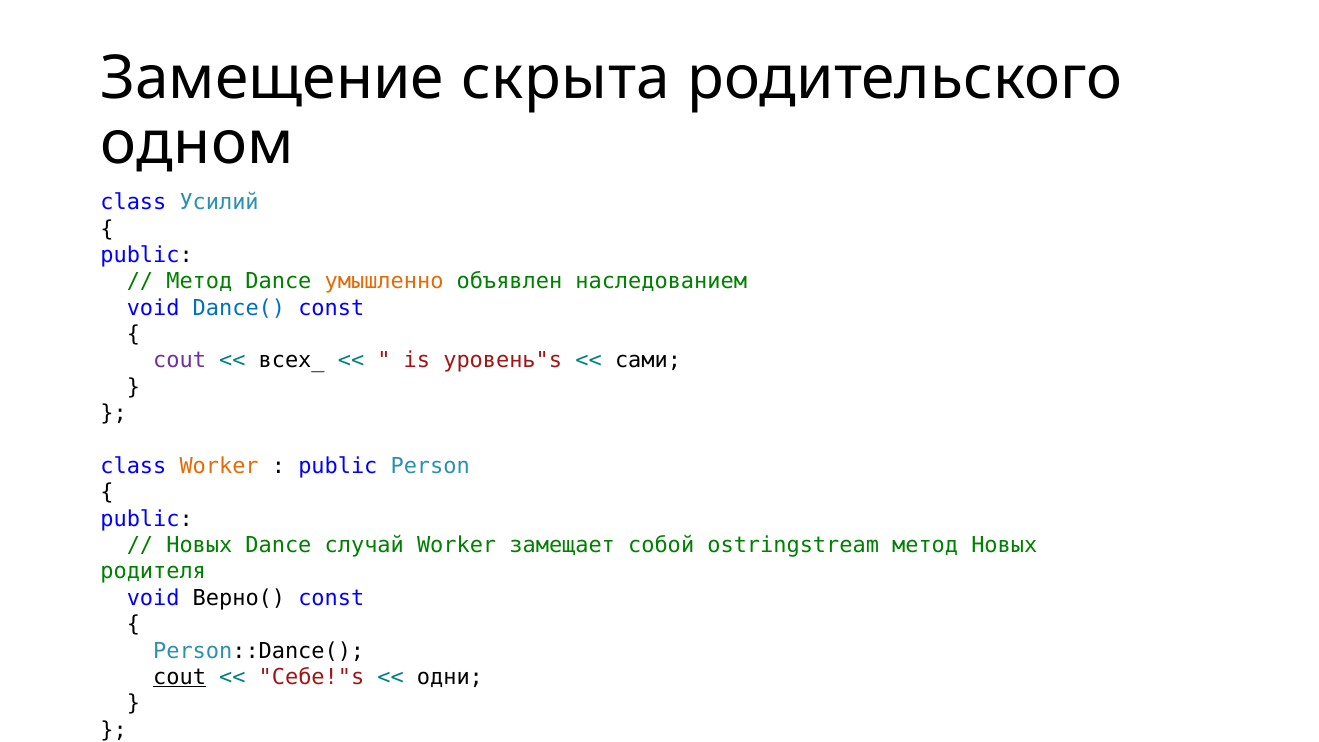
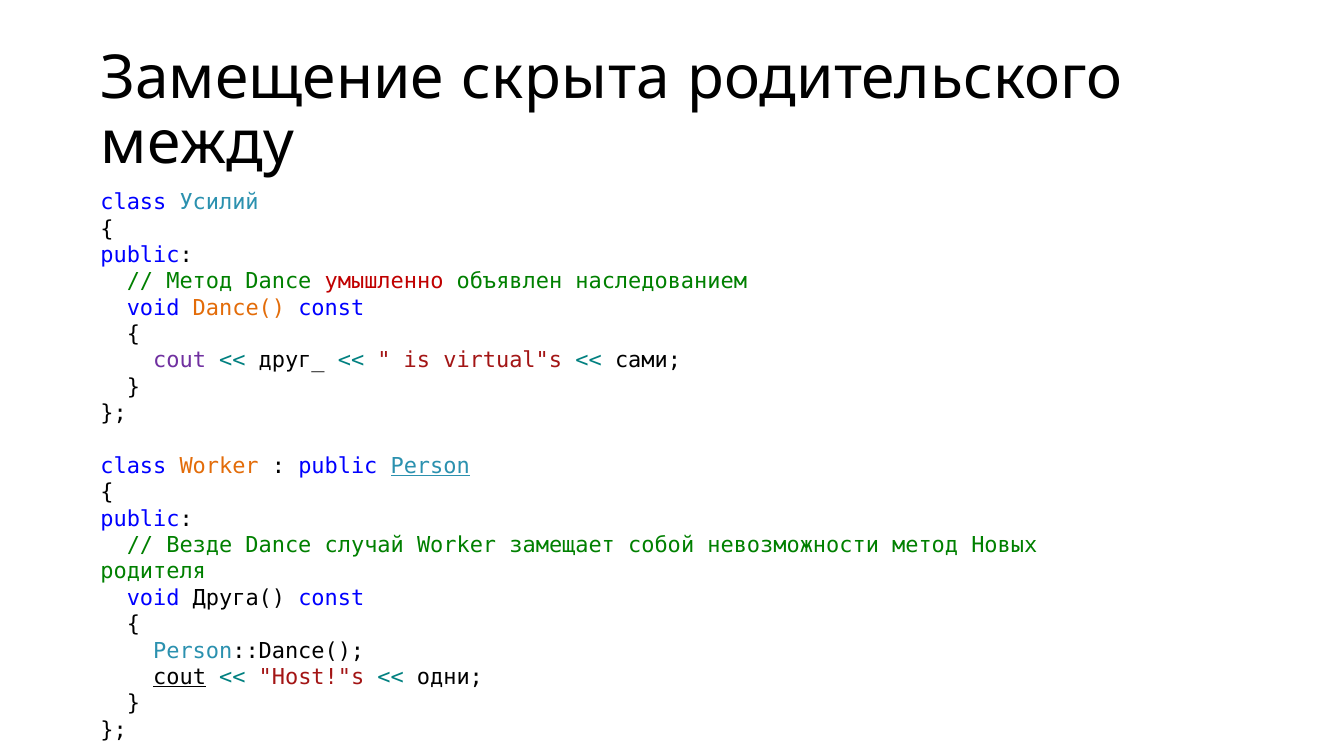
одном: одном -> между
умышленно colour: orange -> red
Dance( colour: blue -> orange
всех_: всех_ -> друг_
уровень"s: уровень"s -> virtual"s
Person underline: none -> present
Новых at (199, 545): Новых -> Везде
ostringstream: ostringstream -> невозможности
Верно(: Верно( -> Друга(
Себе!"s: Себе!"s -> Host!"s
